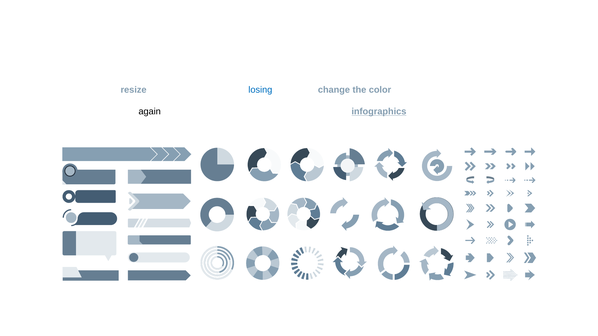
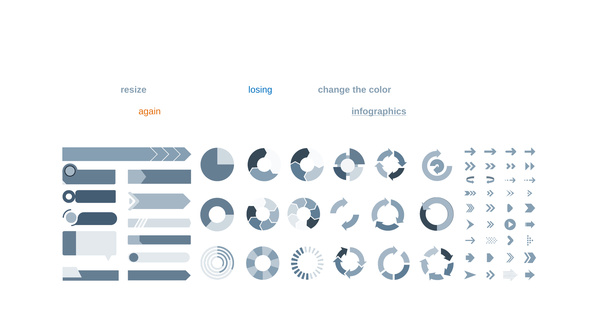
again colour: black -> orange
